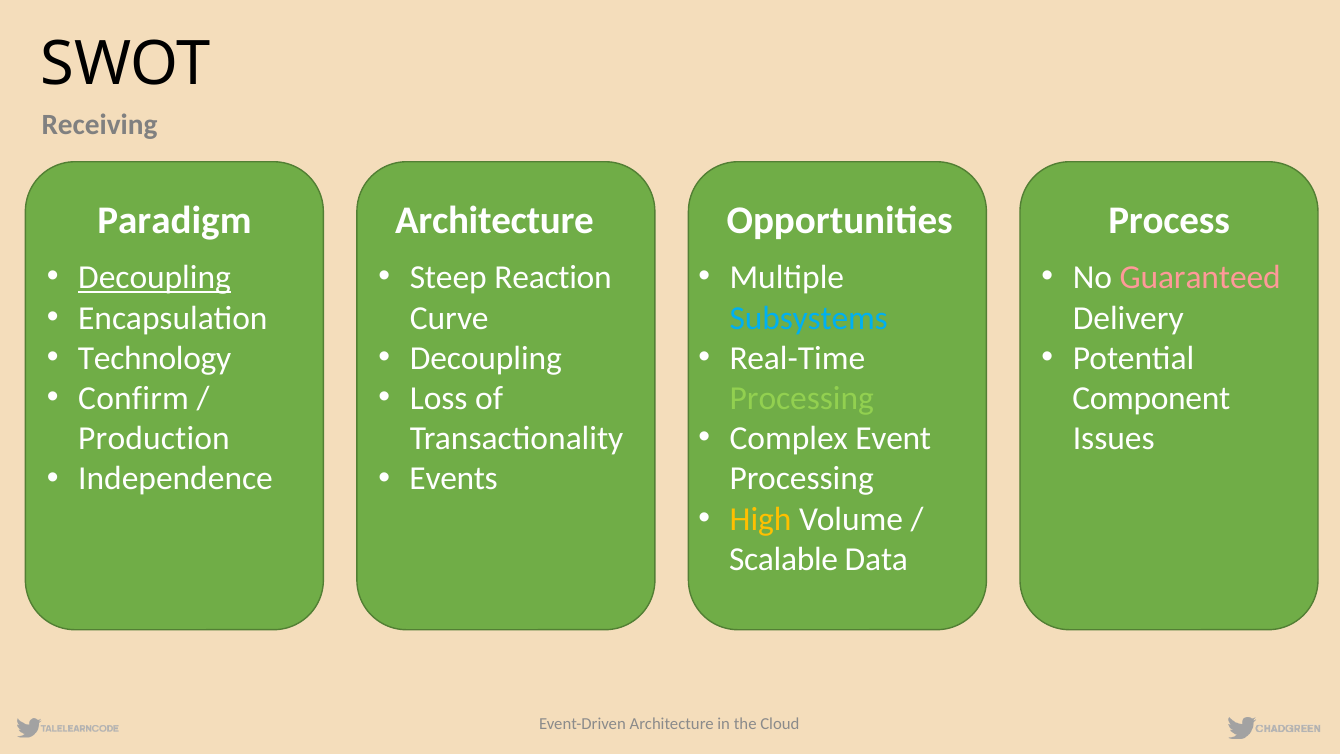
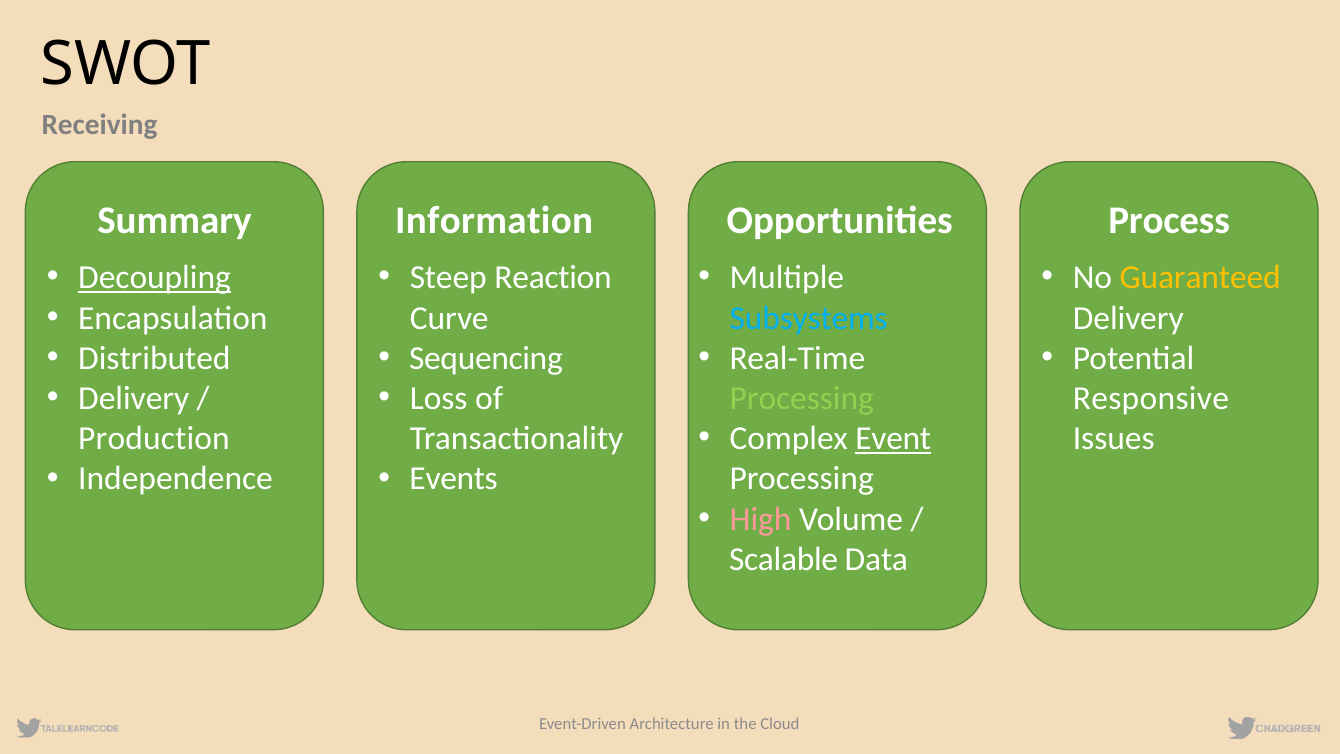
Paradigm: Paradigm -> Summary
Architecture at (494, 221): Architecture -> Information
Guaranteed colour: pink -> yellow
Technology: Technology -> Distributed
Decoupling at (486, 358): Decoupling -> Sequencing
Confirm at (134, 398): Confirm -> Delivery
Component: Component -> Responsive
Event underline: none -> present
High colour: yellow -> pink
